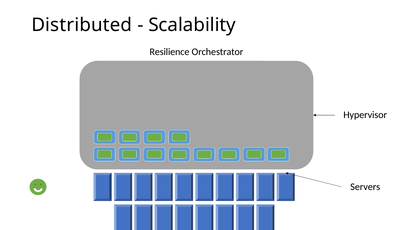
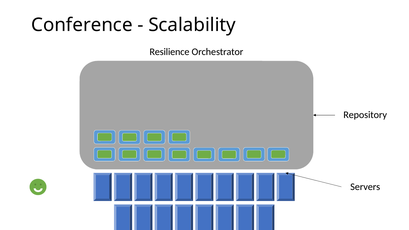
Distributed: Distributed -> Conference
Hypervisor: Hypervisor -> Repository
